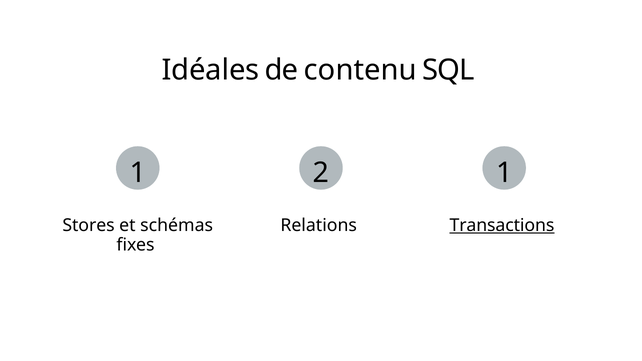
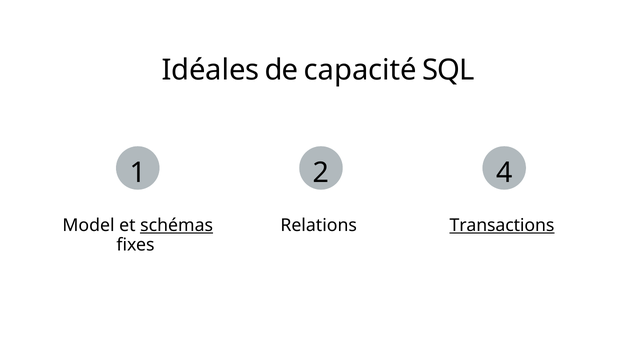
contenu: contenu -> capacité
2 1: 1 -> 4
Stores: Stores -> Model
schémas underline: none -> present
